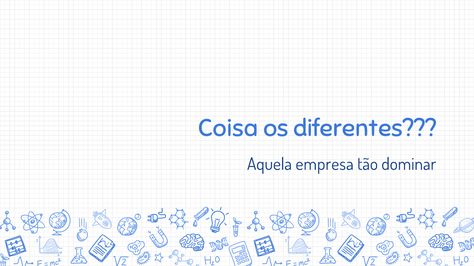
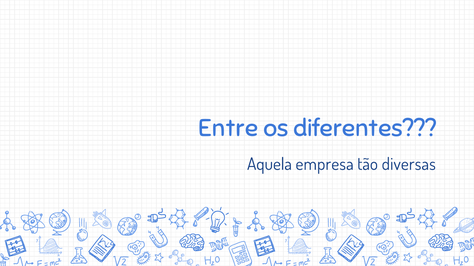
Coisa: Coisa -> Entre
dominar: dominar -> diversas
